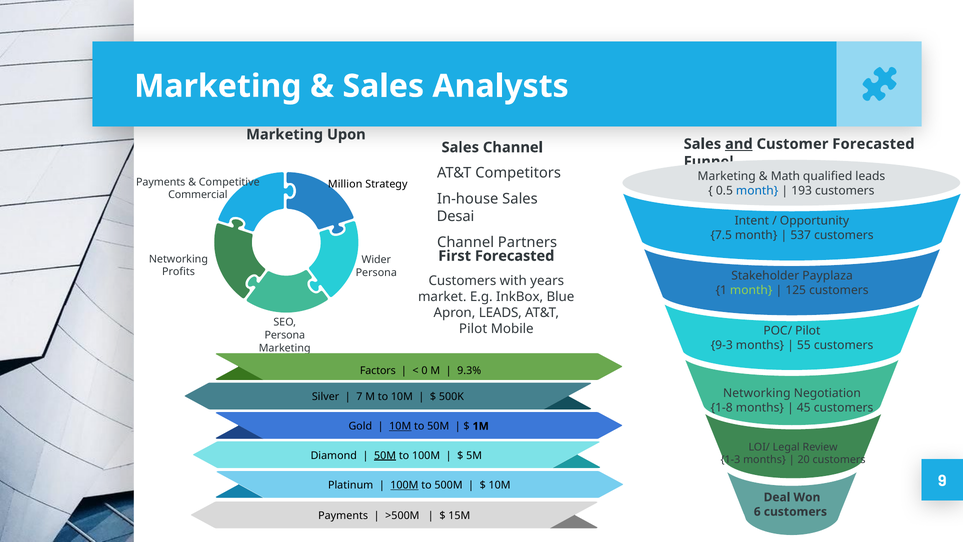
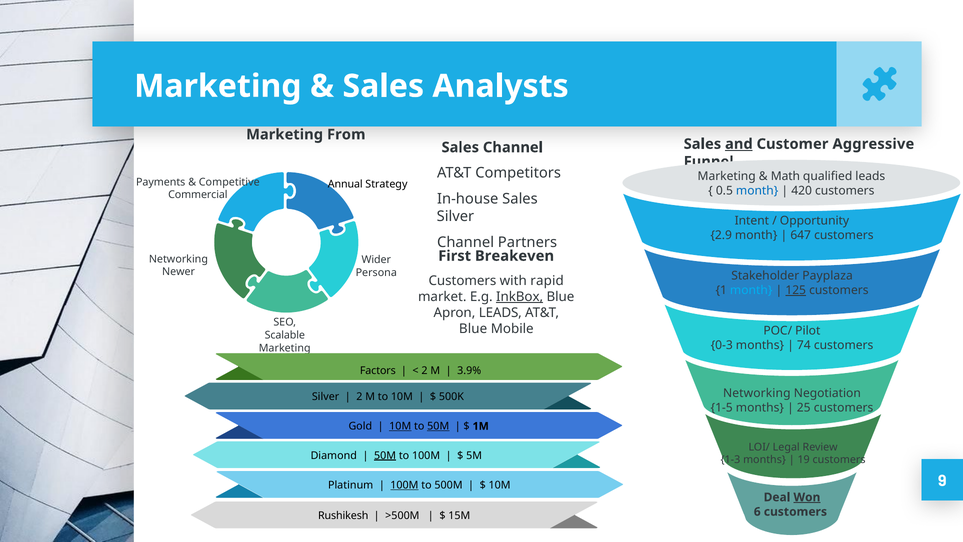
Upon: Upon -> From
Customer Forecasted: Forecasted -> Aggressive
Million: Million -> Annual
193: 193 -> 420
Desai at (455, 216): Desai -> Silver
7.5: 7.5 -> 2.9
537: 537 -> 647
First Forecasted: Forecasted -> Breakeven
Profits: Profits -> Newer
years: years -> rapid
month at (751, 290) colour: light green -> light blue
125 underline: none -> present
InkBox underline: none -> present
Pilot at (473, 329): Pilot -> Blue
Persona at (285, 335): Persona -> Scalable
9-3: 9-3 -> 0-3
55: 55 -> 74
0 at (425, 370): 0 -> 2
9.3%: 9.3% -> 3.9%
7 at (359, 397): 7 -> 2
1-8: 1-8 -> 1-5
45: 45 -> 25
50M at (438, 426) underline: none -> present
20: 20 -> 19
Won underline: none -> present
Payments at (343, 515): Payments -> Rushikesh
